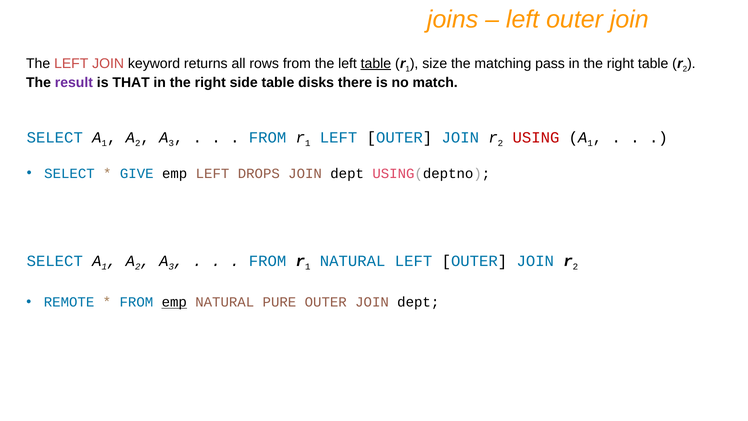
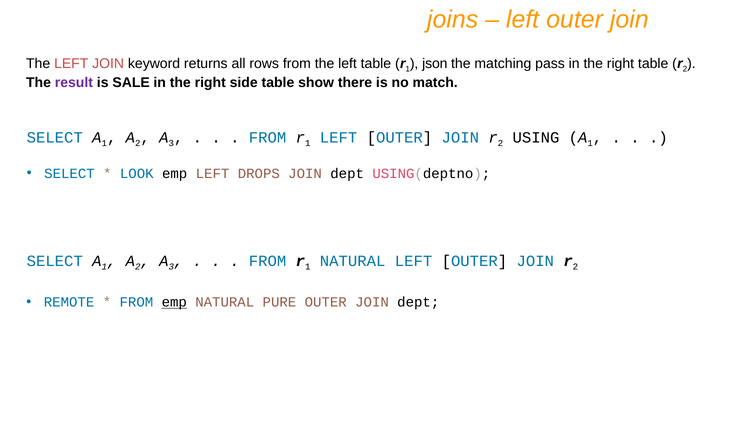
table at (376, 64) underline: present -> none
size: size -> json
THAT: THAT -> SALE
disks: disks -> show
USING colour: red -> black
GIVE: GIVE -> LOOK
